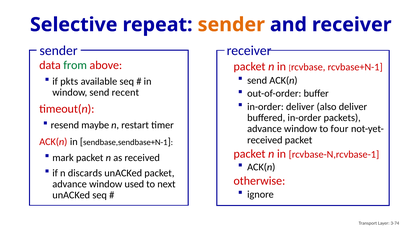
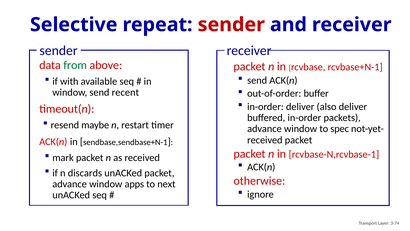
sender at (231, 25) colour: orange -> red
pkts: pkts -> with
four: four -> spec
used: used -> apps
